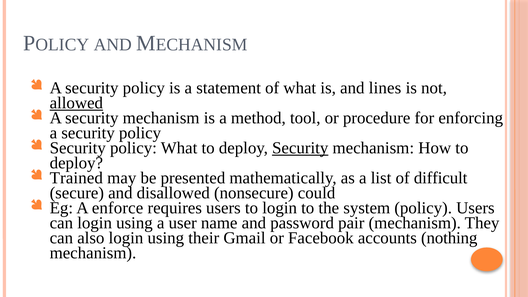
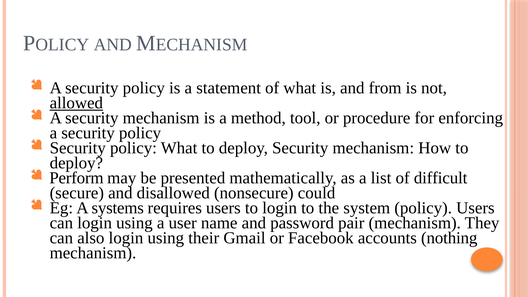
lines: lines -> from
Security at (300, 148) underline: present -> none
Trained: Trained -> Perform
enforce: enforce -> systems
